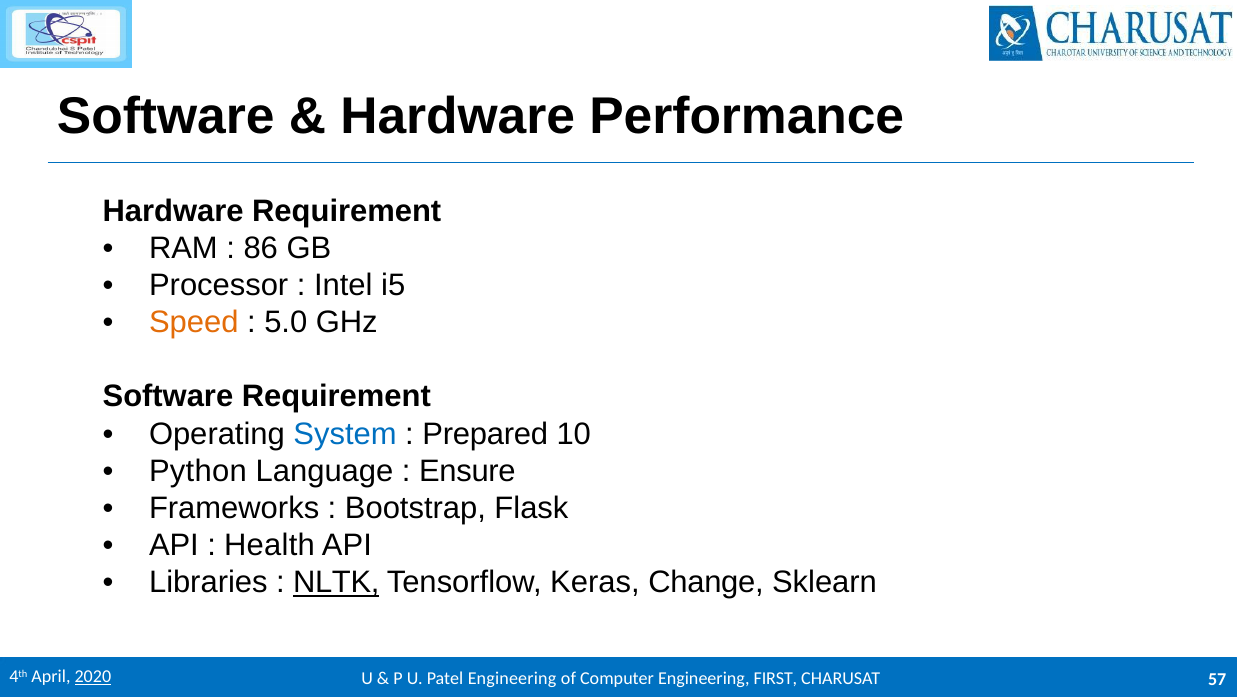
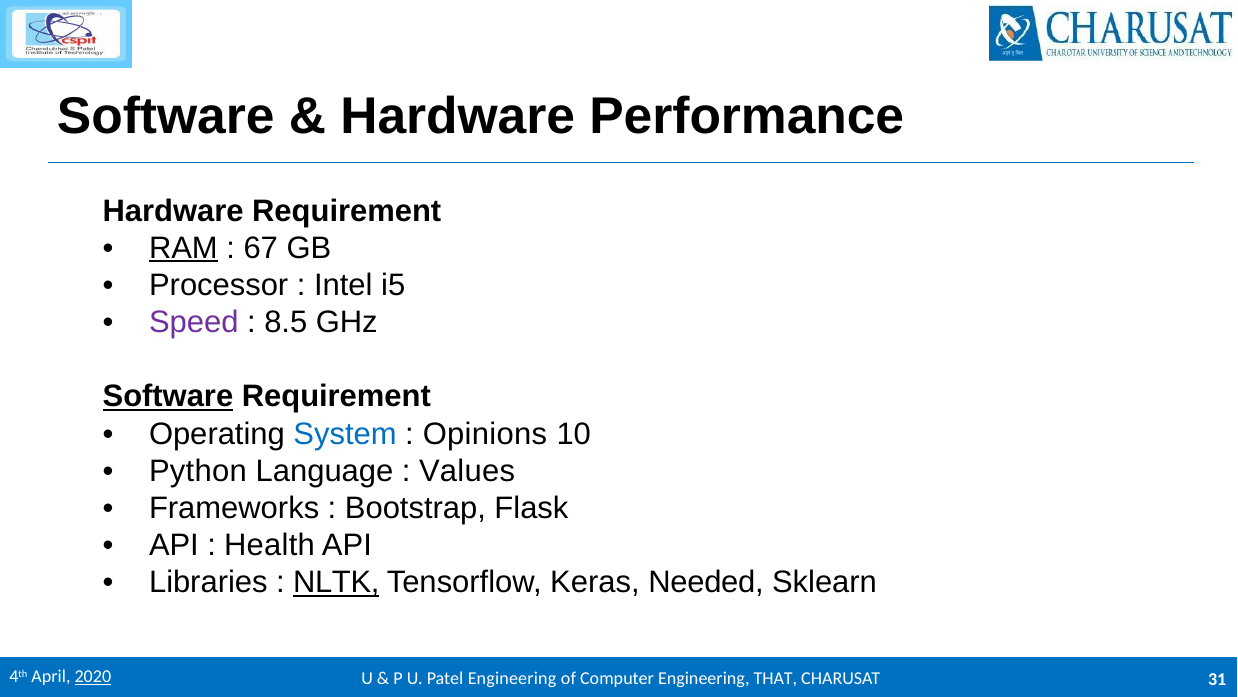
RAM underline: none -> present
86: 86 -> 67
Speed colour: orange -> purple
5.0: 5.0 -> 8.5
Software at (168, 396) underline: none -> present
Prepared: Prepared -> Opinions
Ensure: Ensure -> Values
Change: Change -> Needed
FIRST: FIRST -> THAT
57: 57 -> 31
